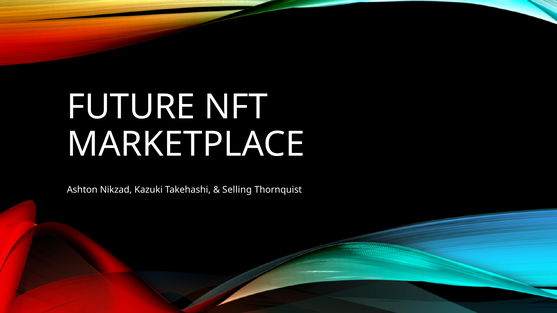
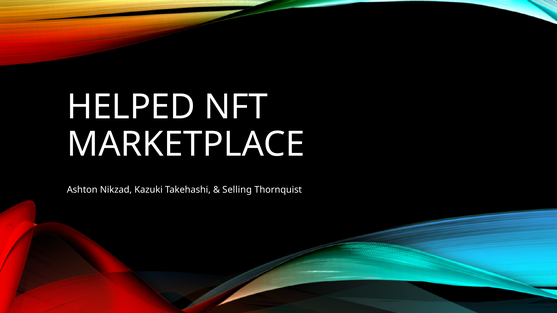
FUTURE: FUTURE -> HELPED
